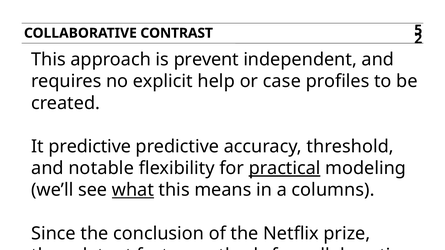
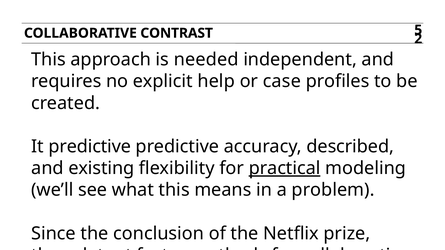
prevent: prevent -> needed
threshold: threshold -> described
notable: notable -> existing
what underline: present -> none
columns: columns -> problem
